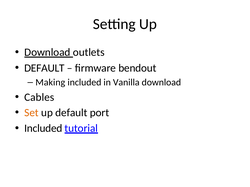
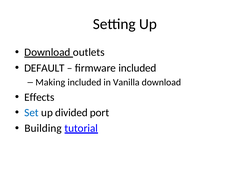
firmware bendout: bendout -> included
Cables: Cables -> Effects
Set colour: orange -> blue
up default: default -> divided
Included at (43, 129): Included -> Building
